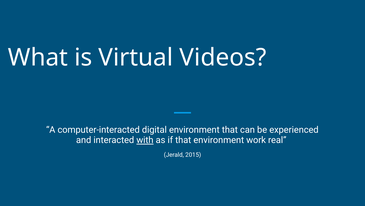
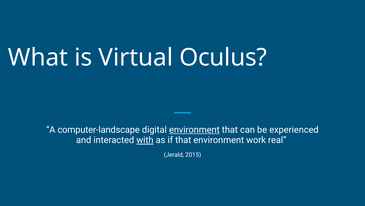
Videos: Videos -> Oculus
computer-interacted: computer-interacted -> computer-landscape
environment at (194, 129) underline: none -> present
